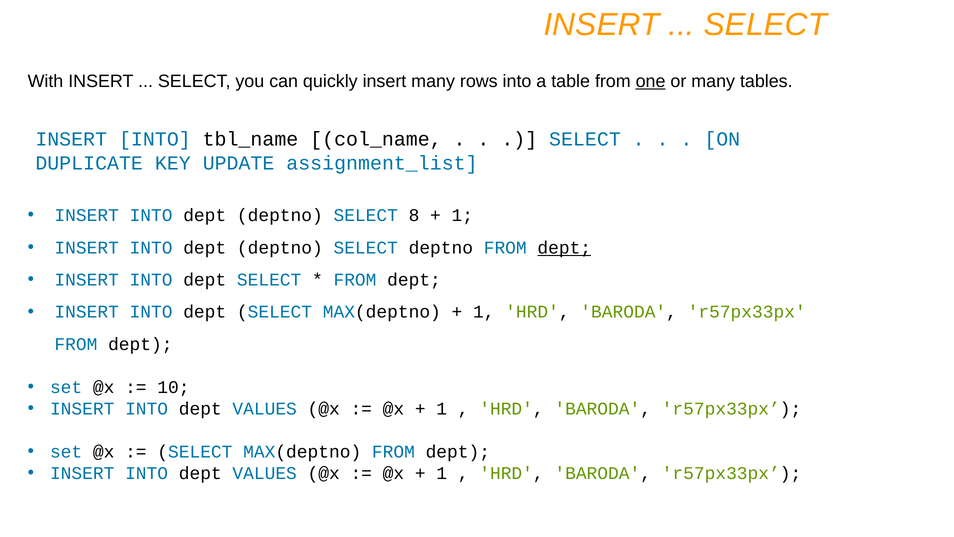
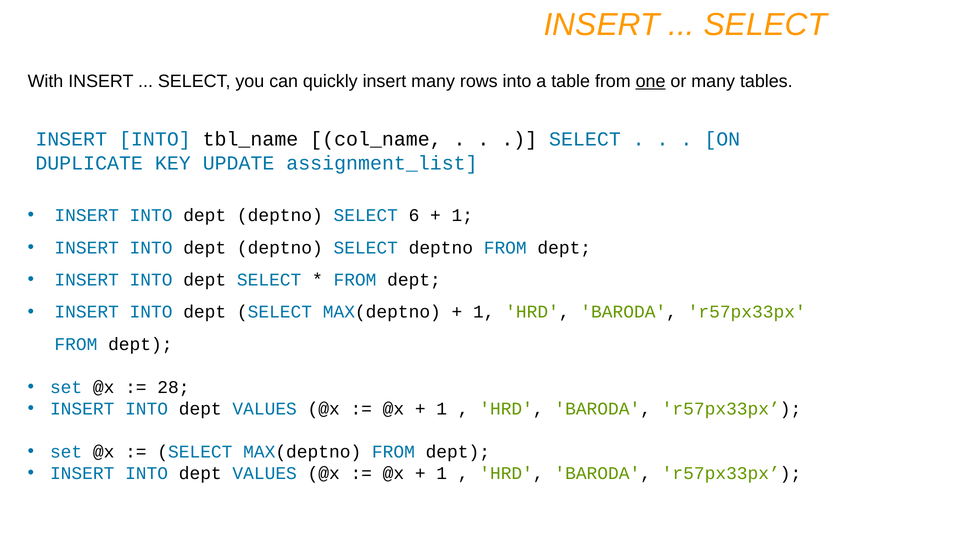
8: 8 -> 6
dept at (564, 247) underline: present -> none
10: 10 -> 28
